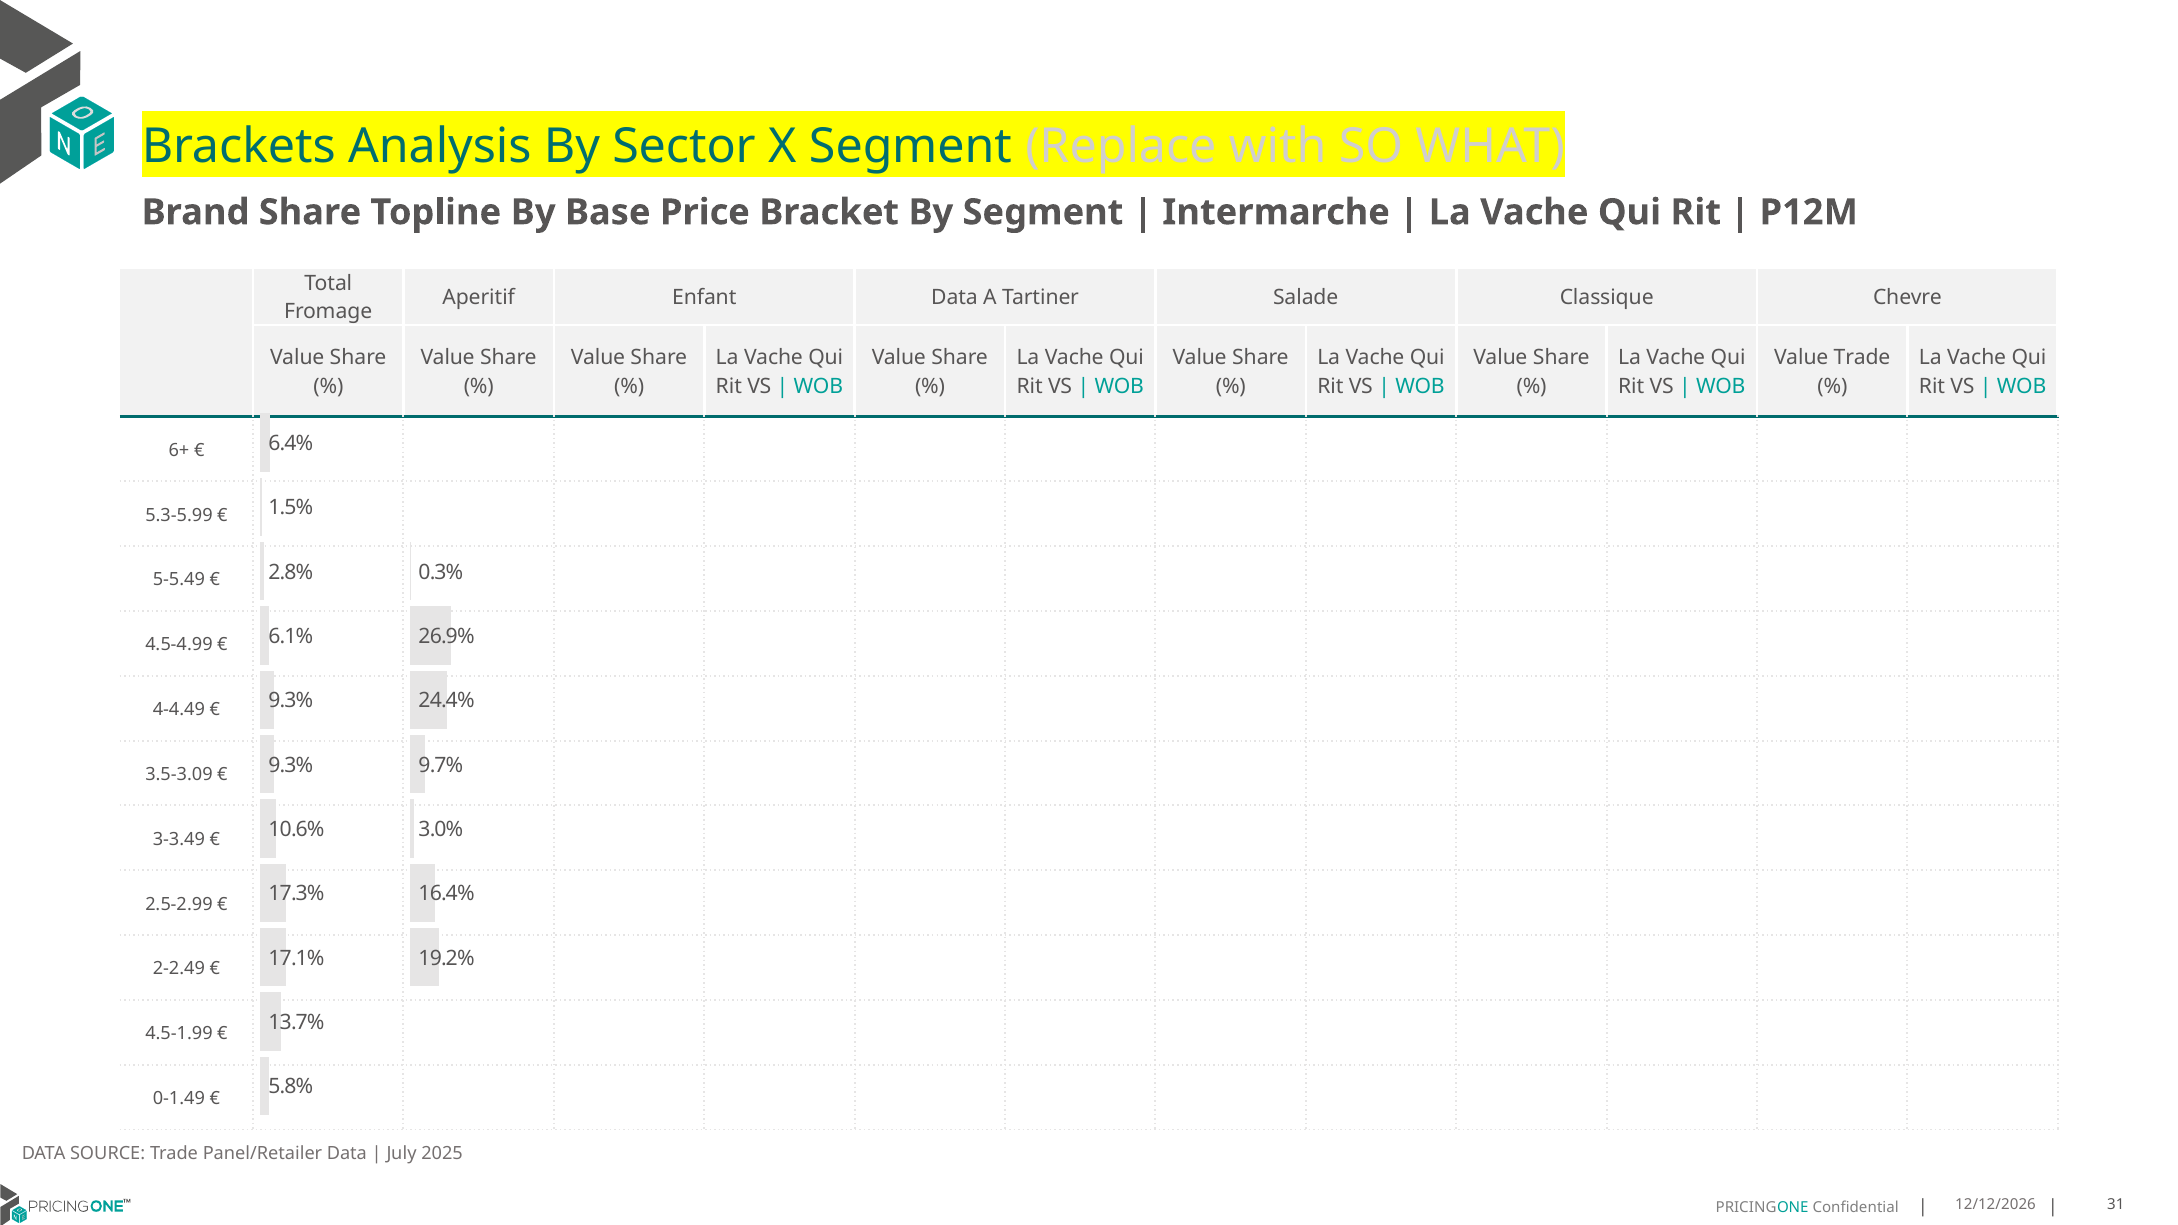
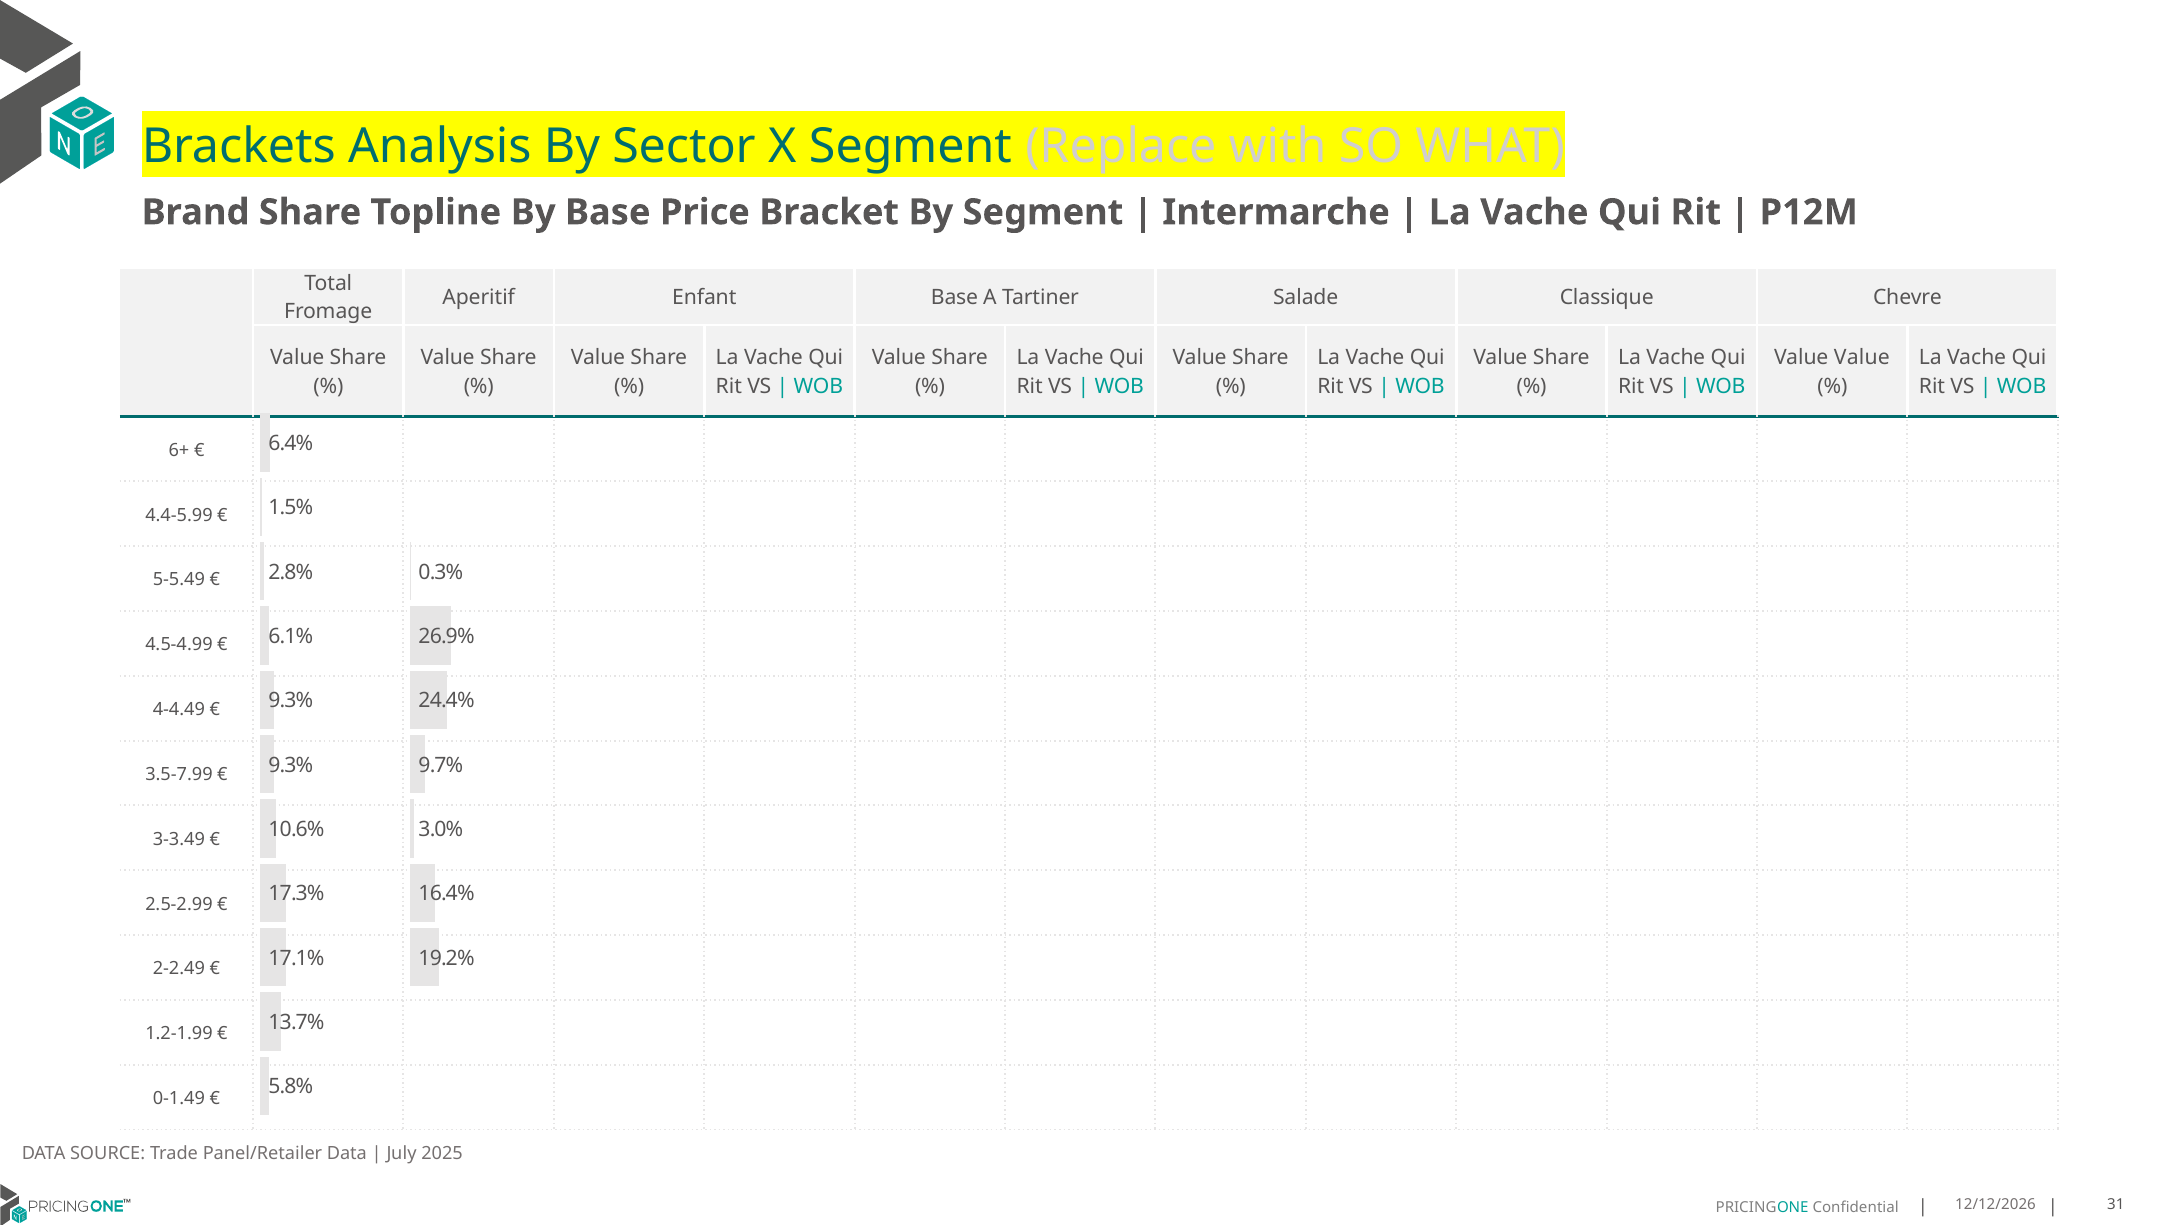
Enfant Data: Data -> Base
Value Trade: Trade -> Value
5.3-5.99: 5.3-5.99 -> 4.4-5.99
3.5-3.09: 3.5-3.09 -> 3.5-7.99
4.5-1.99: 4.5-1.99 -> 1.2-1.99
